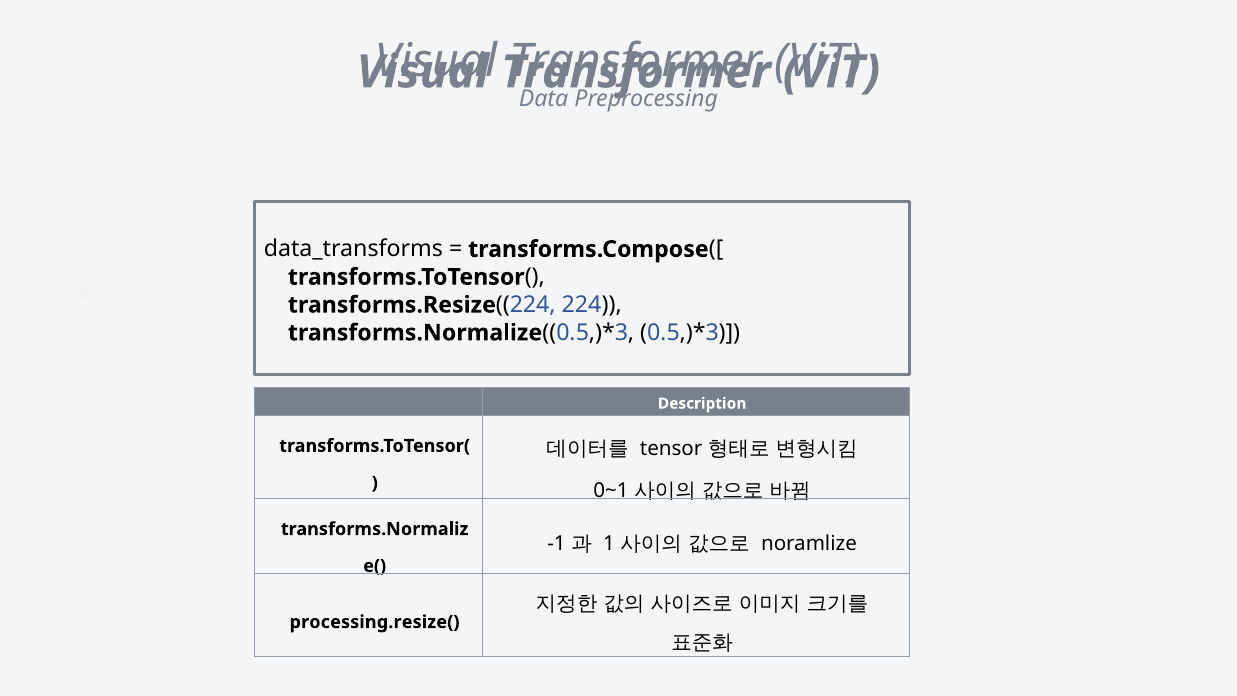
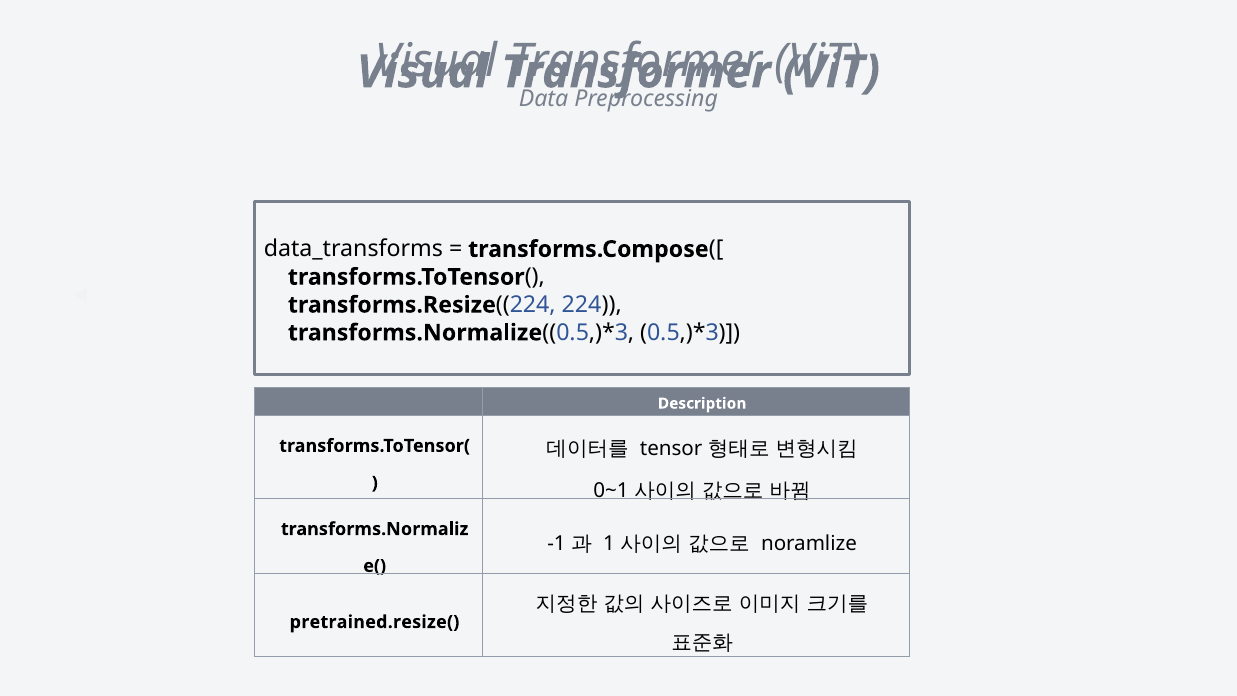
processing.resize(: processing.resize( -> pretrained.resize(
